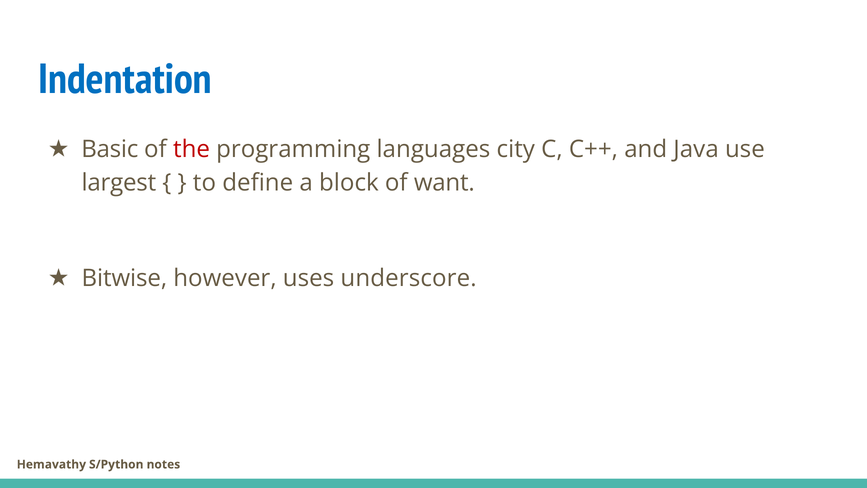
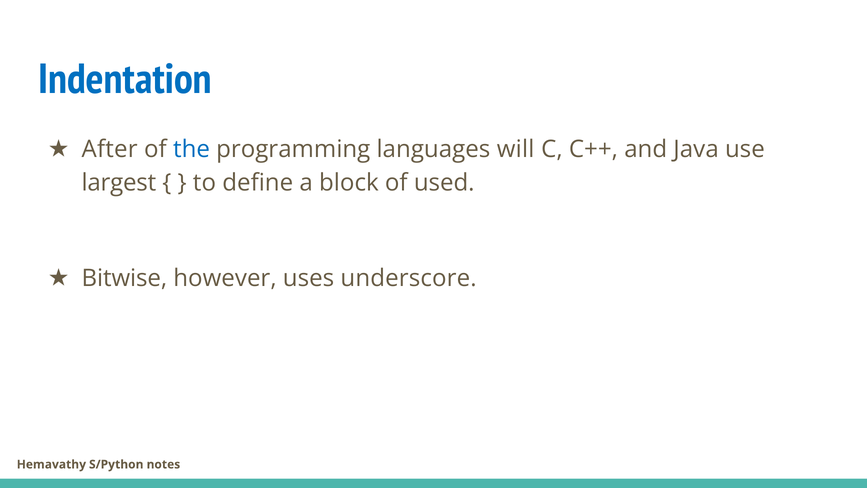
Basic: Basic -> After
the colour: red -> blue
city: city -> will
want: want -> used
